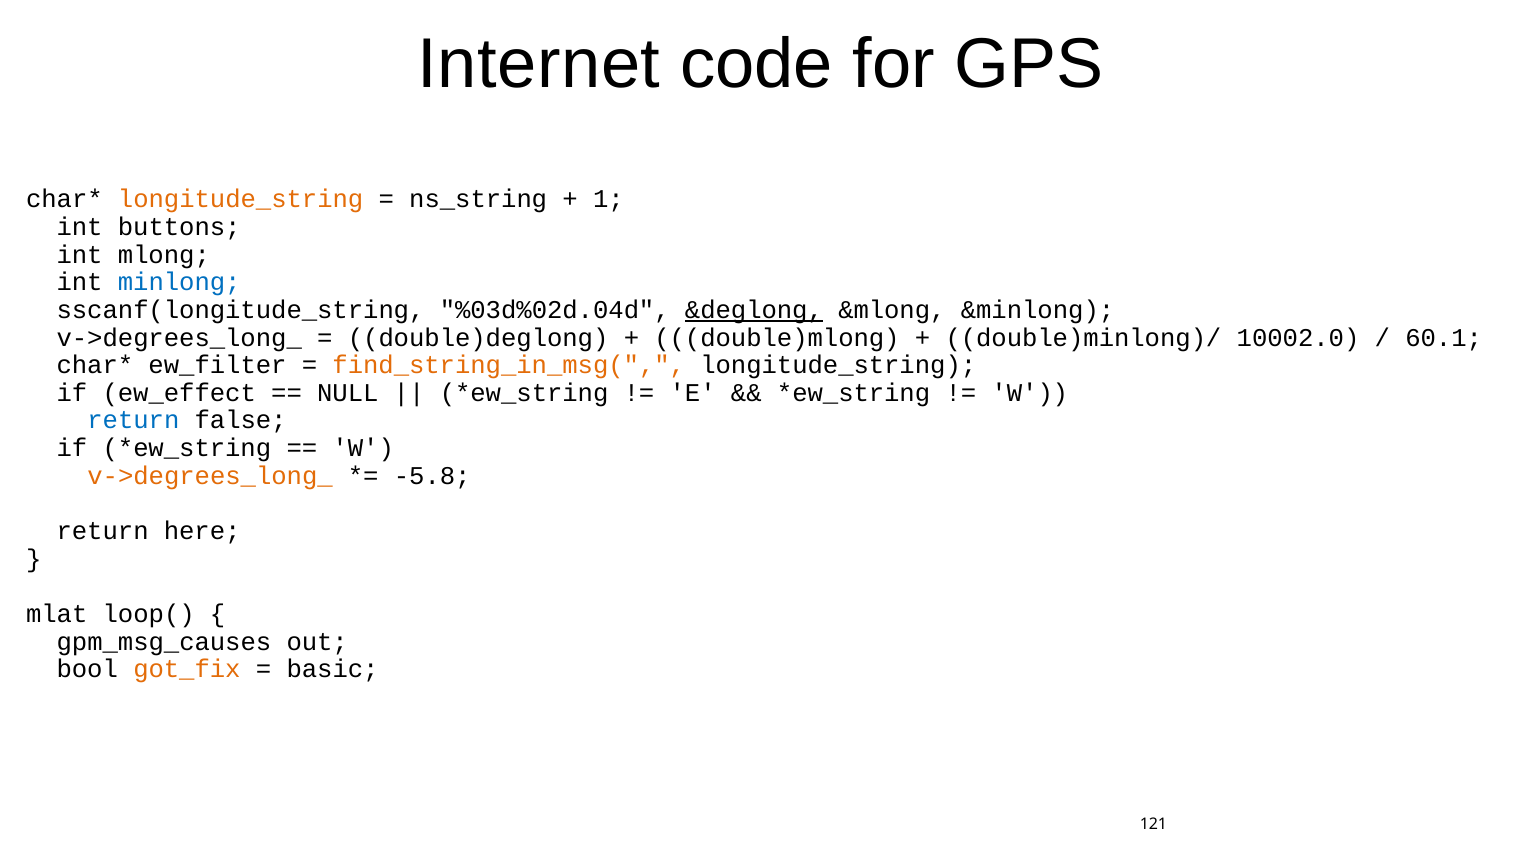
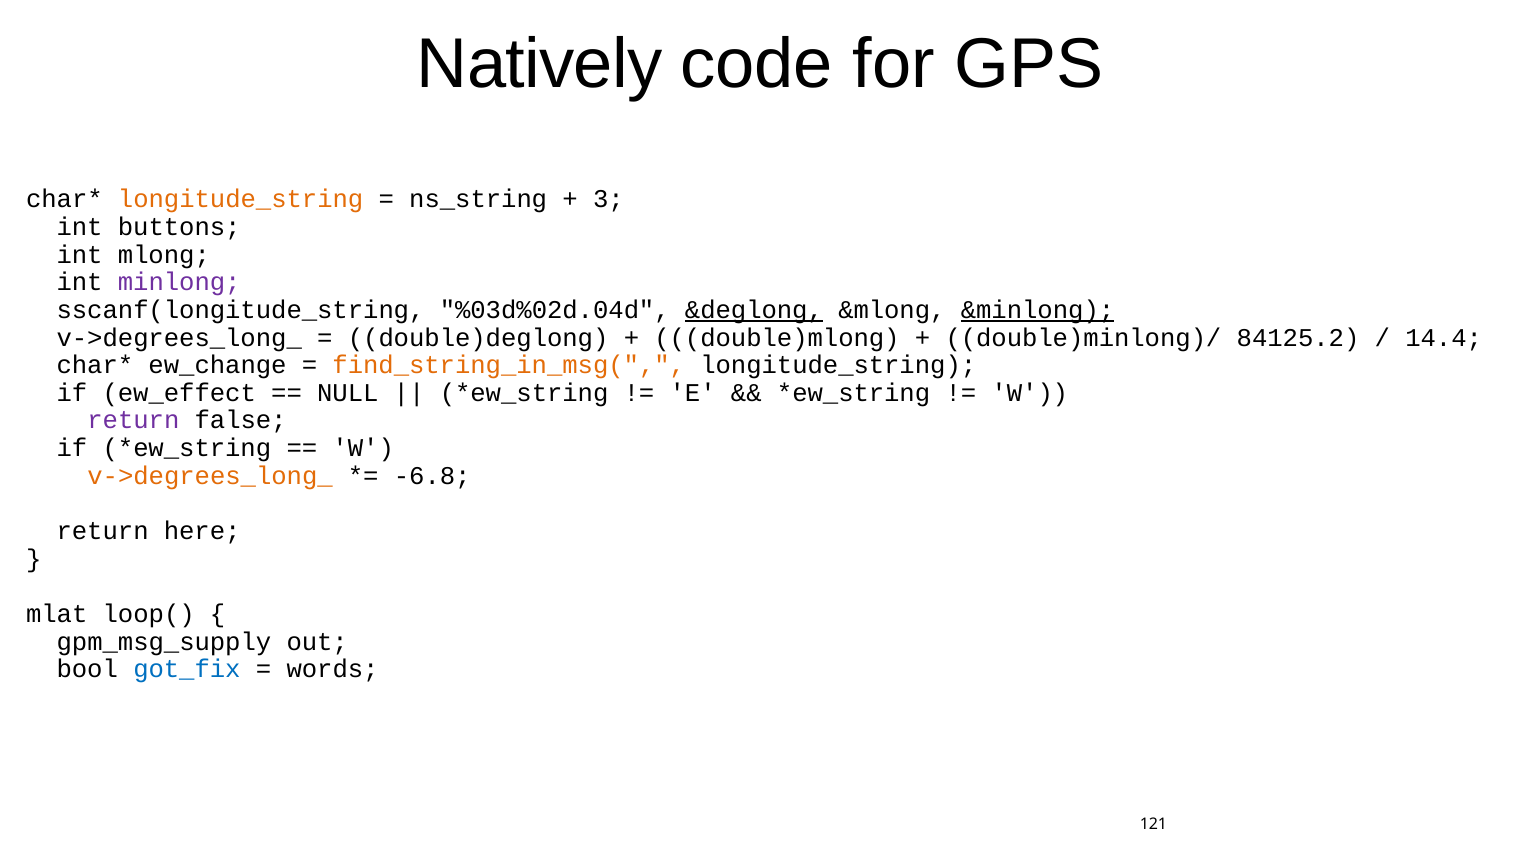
Internet: Internet -> Natively
1: 1 -> 3
minlong colour: blue -> purple
&minlong underline: none -> present
10002.0: 10002.0 -> 84125.2
60.1: 60.1 -> 14.4
ew_filter: ew_filter -> ew_change
return at (133, 421) colour: blue -> purple
-5.8: -5.8 -> -6.8
gpm_msg_causes: gpm_msg_causes -> gpm_msg_supply
got_fix colour: orange -> blue
basic: basic -> words
